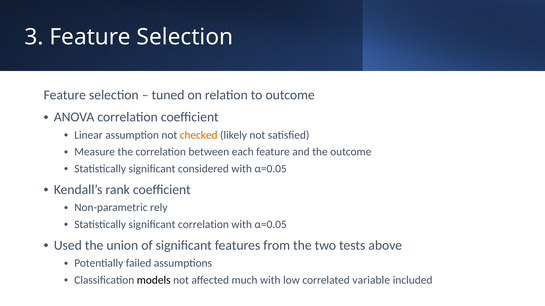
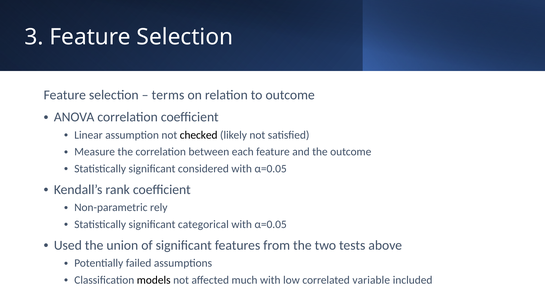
tuned: tuned -> terms
checked colour: orange -> black
significant correlation: correlation -> categorical
